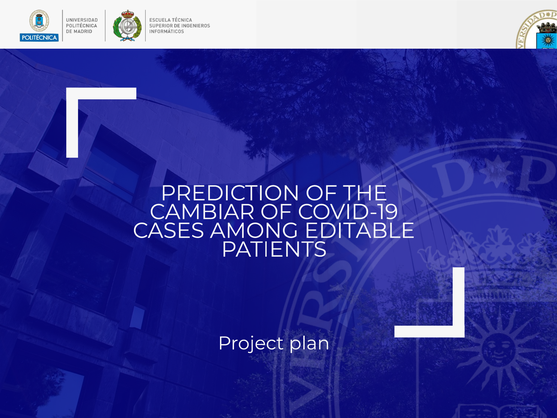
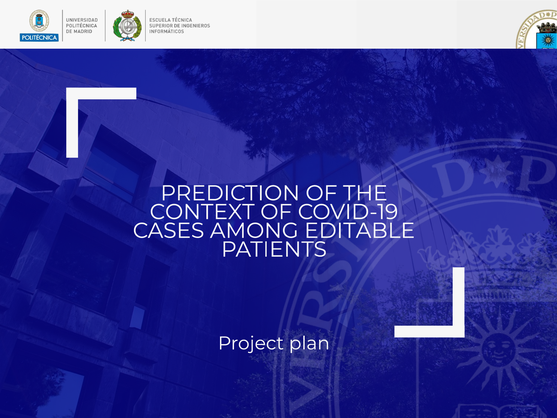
CAMBIAR: CAMBIAR -> CONTEXT
